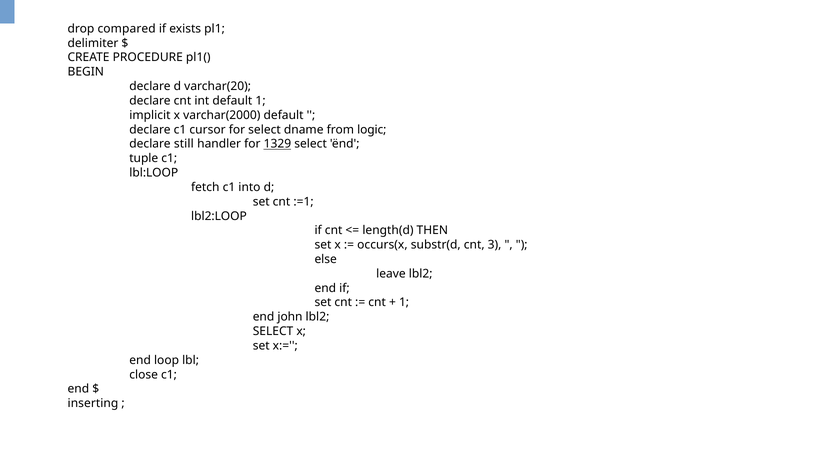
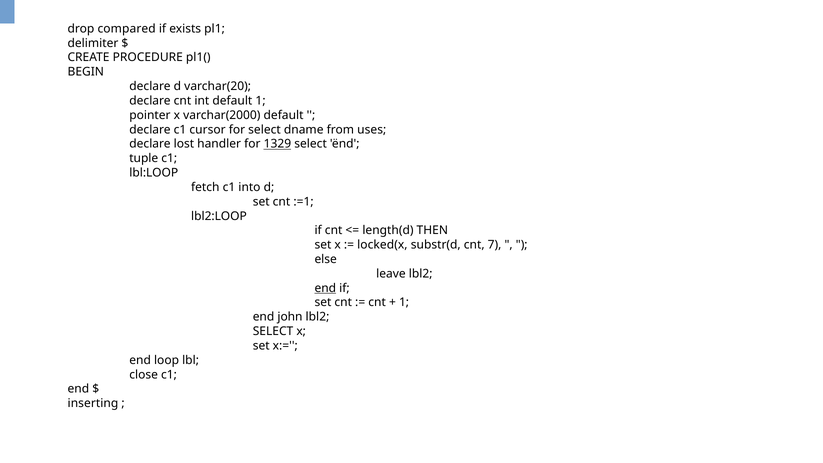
implicit: implicit -> pointer
logic: logic -> uses
still: still -> lost
occurs(x: occurs(x -> locked(x
3: 3 -> 7
end at (325, 288) underline: none -> present
